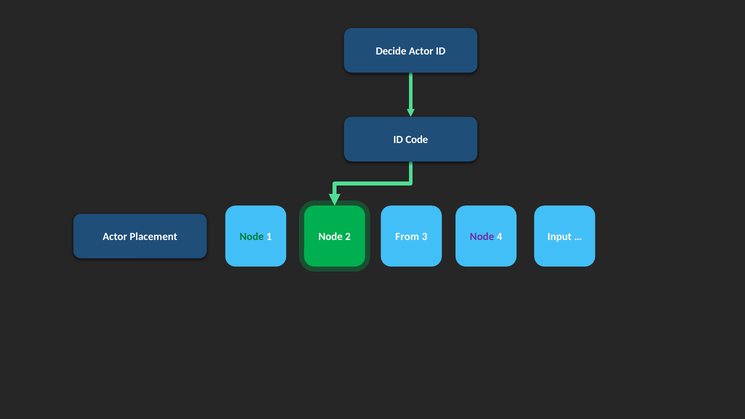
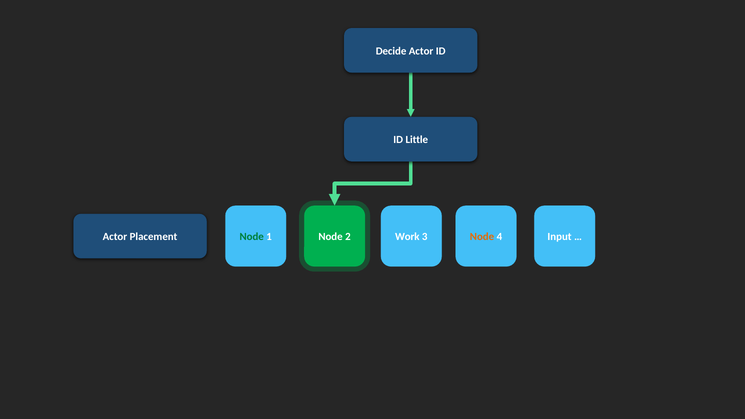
Code: Code -> Little
From: From -> Work
Node at (482, 237) colour: purple -> orange
